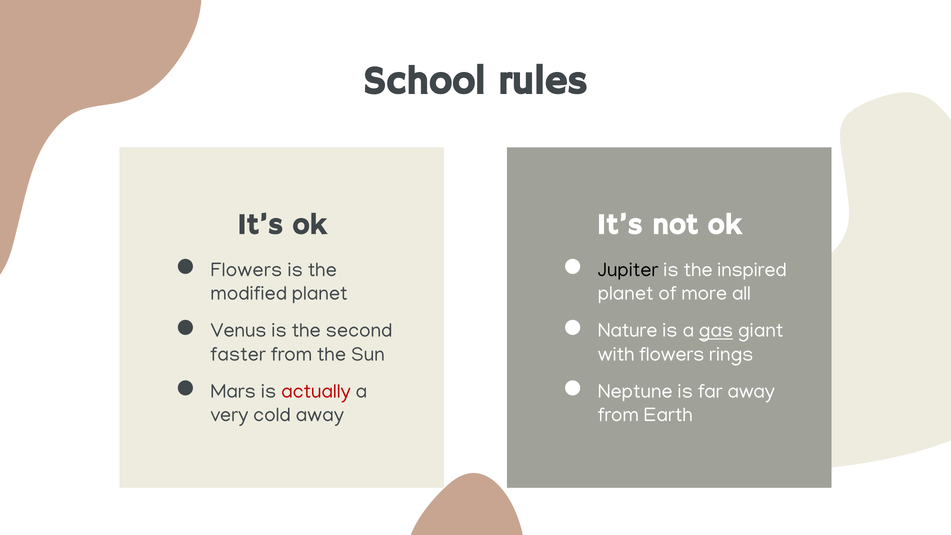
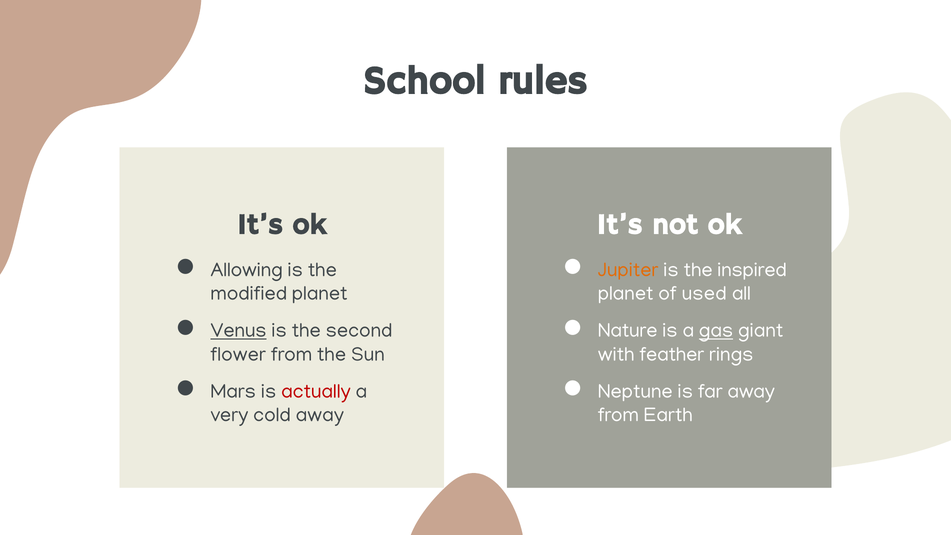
Flowers at (246, 270): Flowers -> Allowing
Jupiter colour: black -> orange
more: more -> used
Venus underline: none -> present
faster: faster -> flower
with flowers: flowers -> feather
